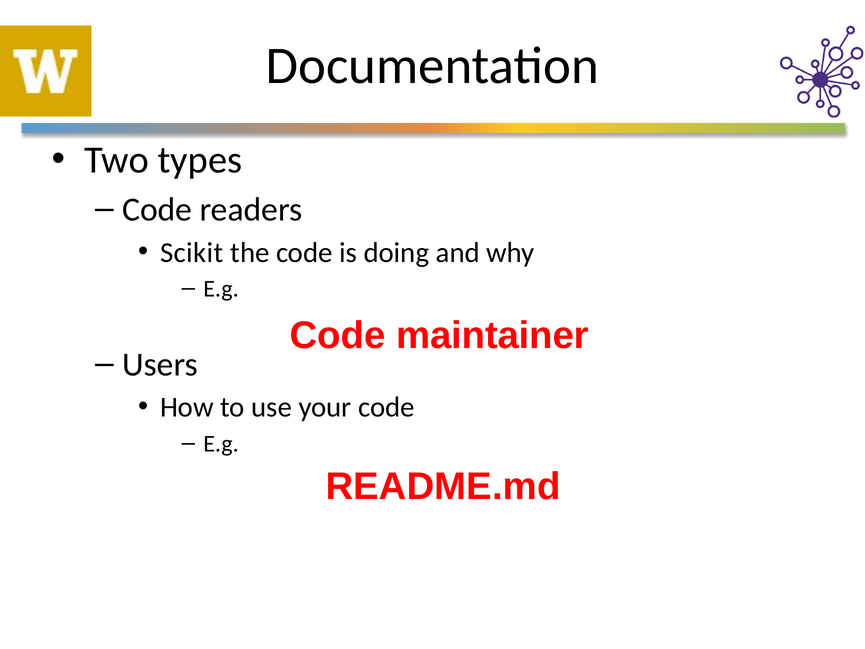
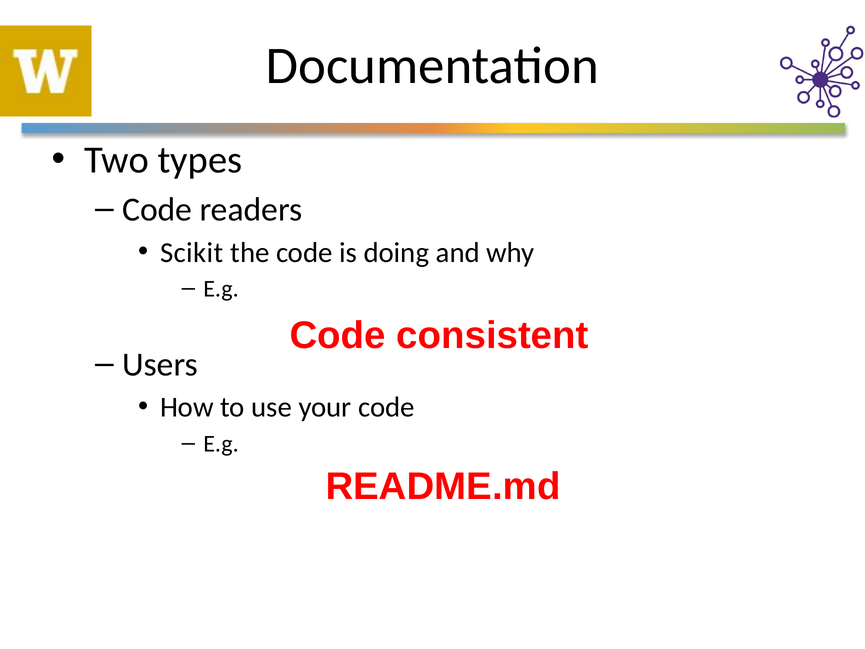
maintainer: maintainer -> consistent
